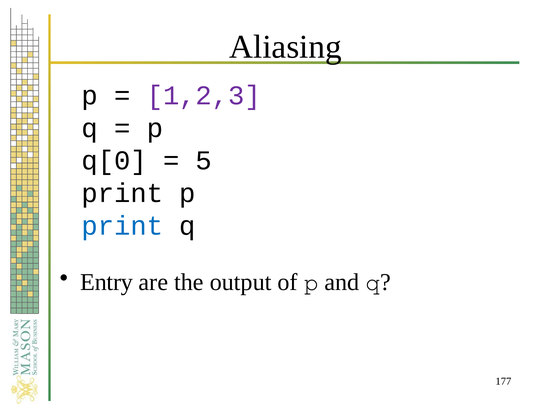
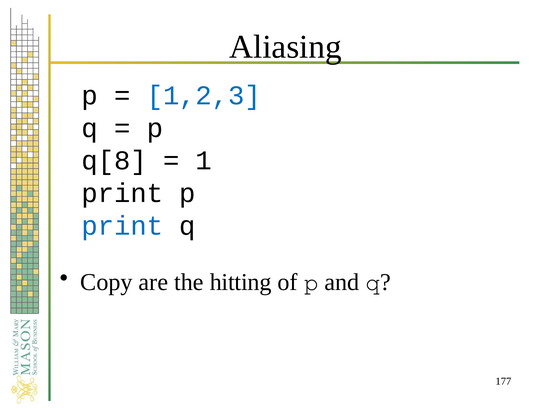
1,2,3 colour: purple -> blue
q[0: q[0 -> q[8
5: 5 -> 1
Entry: Entry -> Copy
output: output -> hitting
